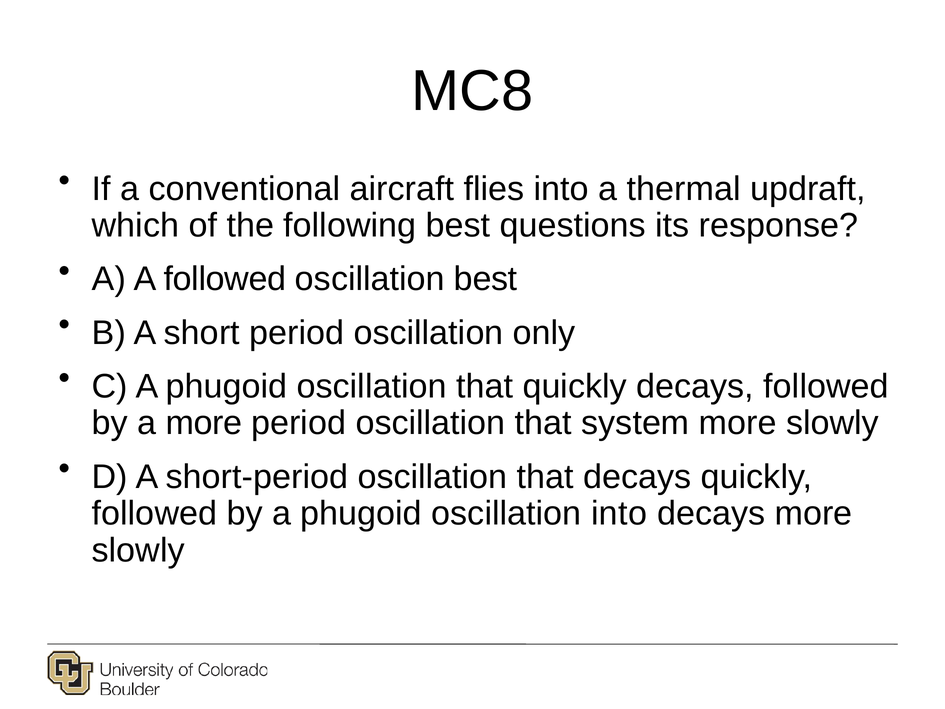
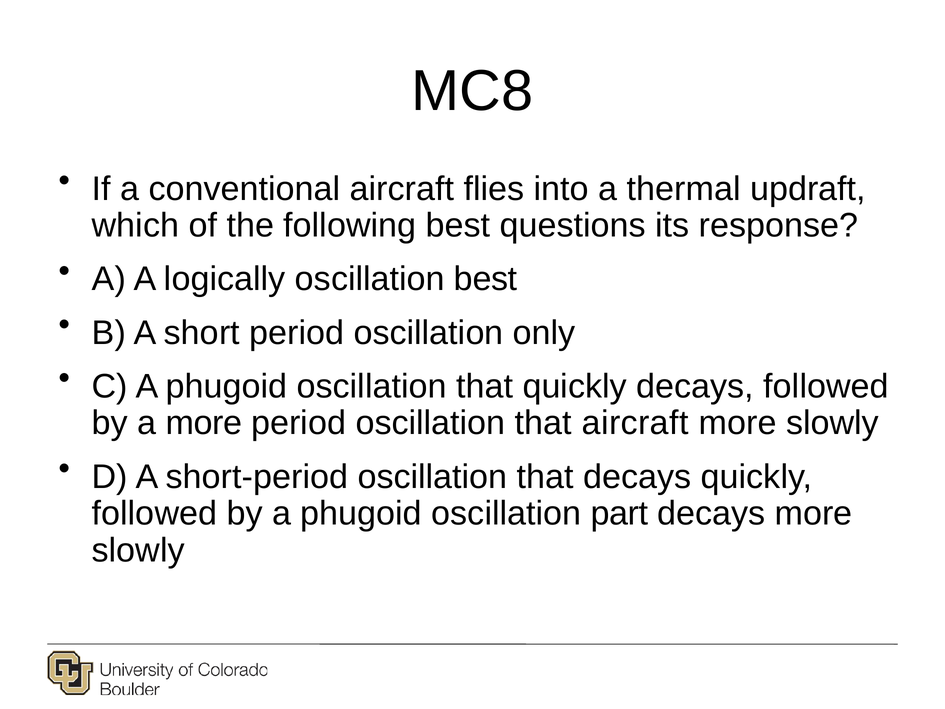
A followed: followed -> logically
that system: system -> aircraft
oscillation into: into -> part
